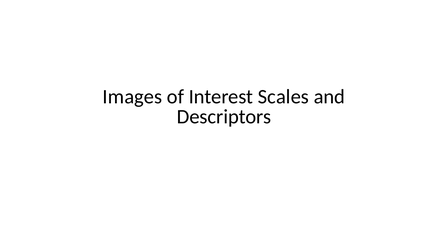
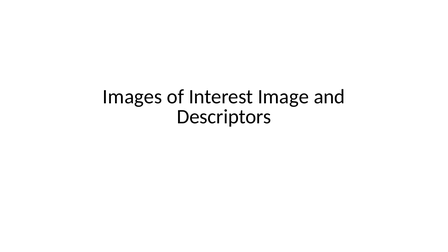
Scales: Scales -> Image
